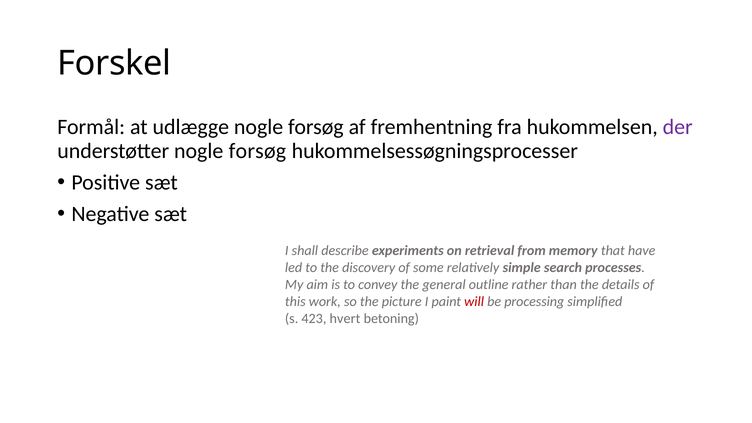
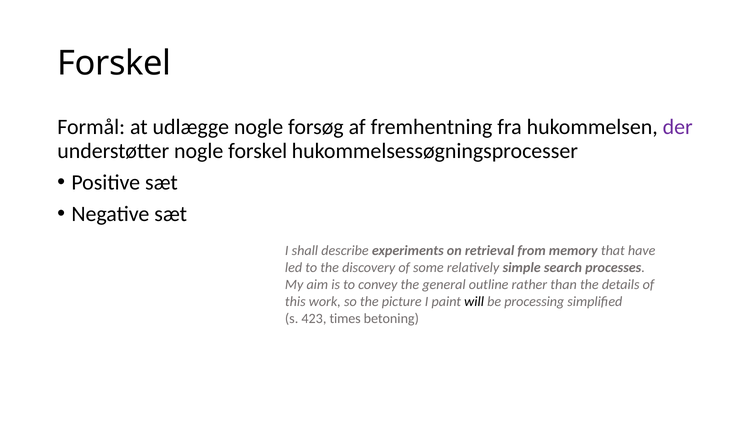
understøtter nogle forsøg: forsøg -> forskel
will colour: red -> black
hvert: hvert -> times
